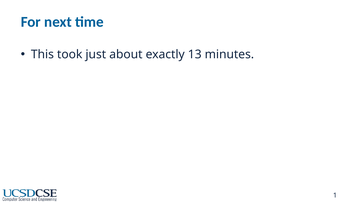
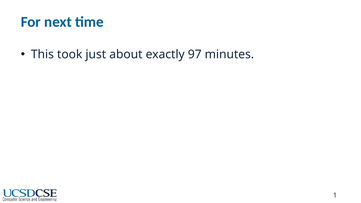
13: 13 -> 97
